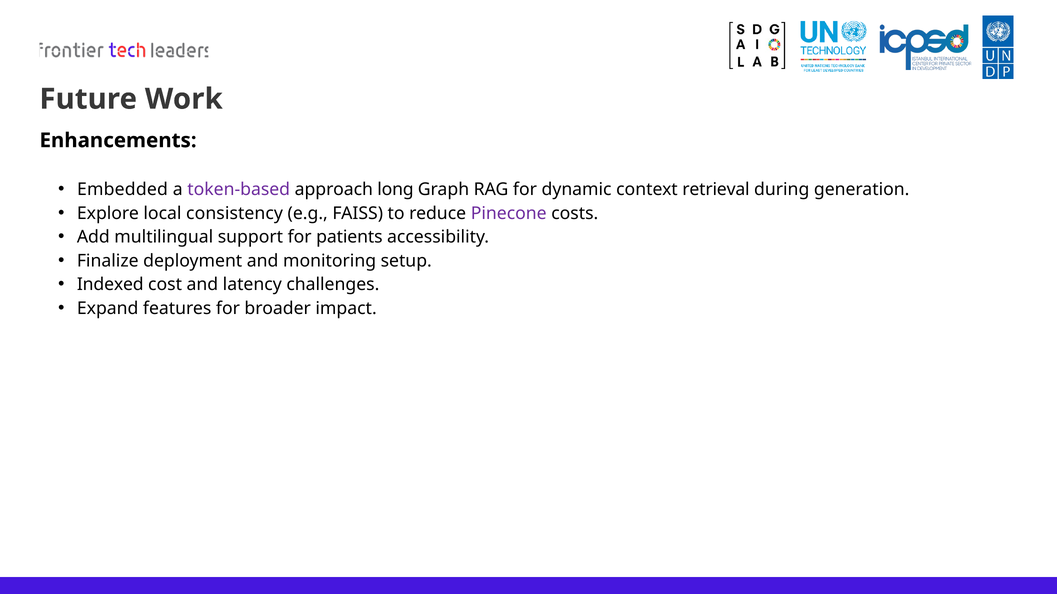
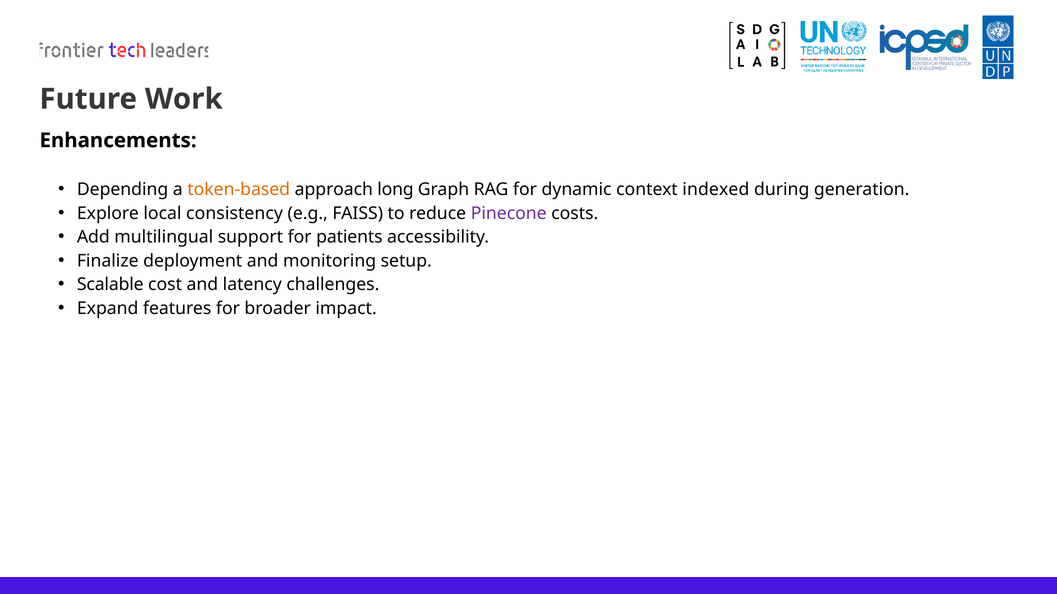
Embedded: Embedded -> Depending
token-based colour: purple -> orange
retrieval: retrieval -> indexed
Indexed: Indexed -> Scalable
